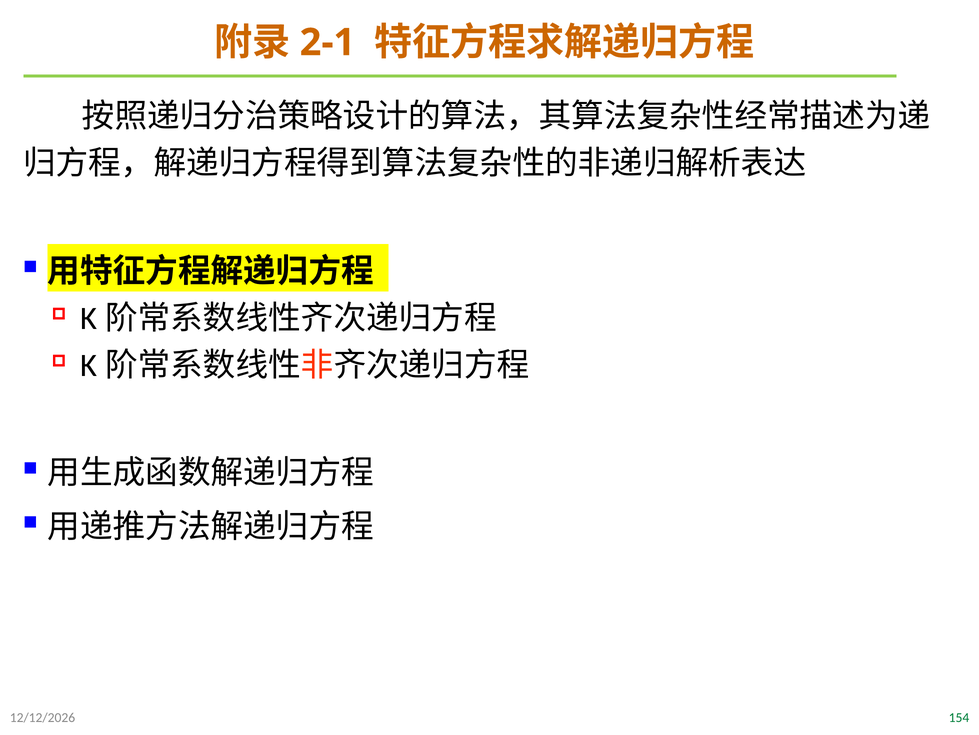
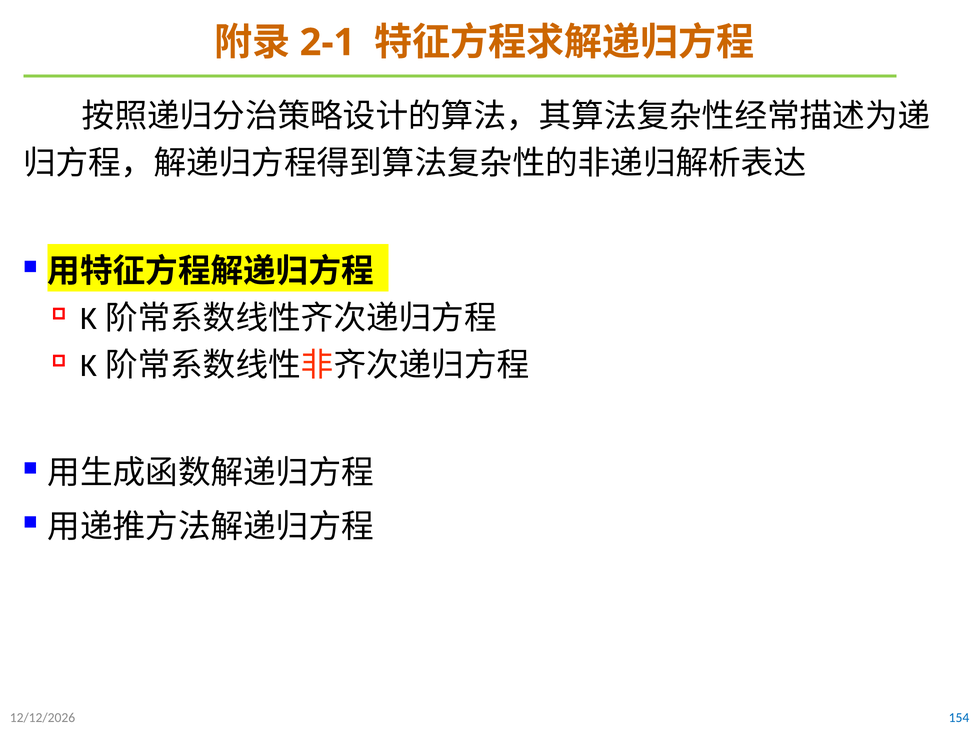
154 colour: green -> blue
